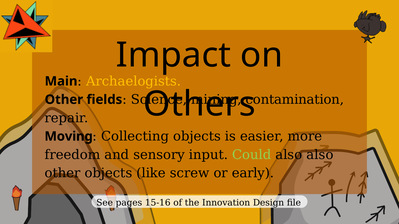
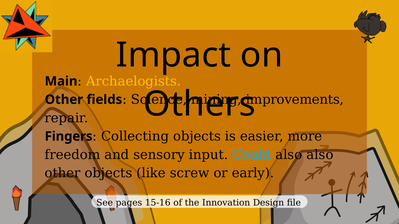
contamination: contamination -> improvements
Moving: Moving -> Fingers
Could colour: light green -> light blue
